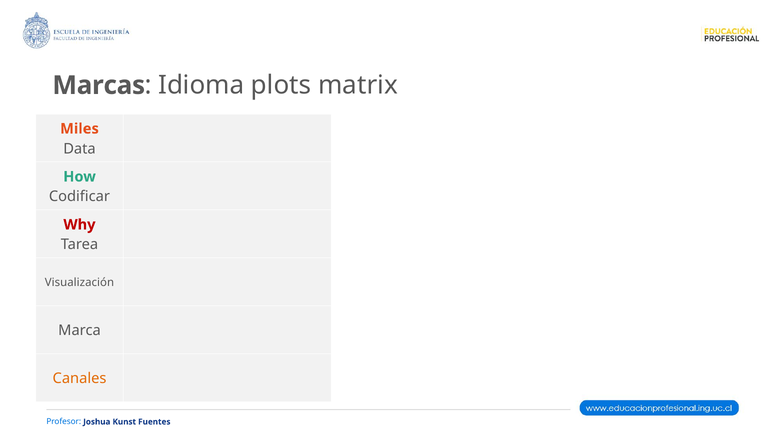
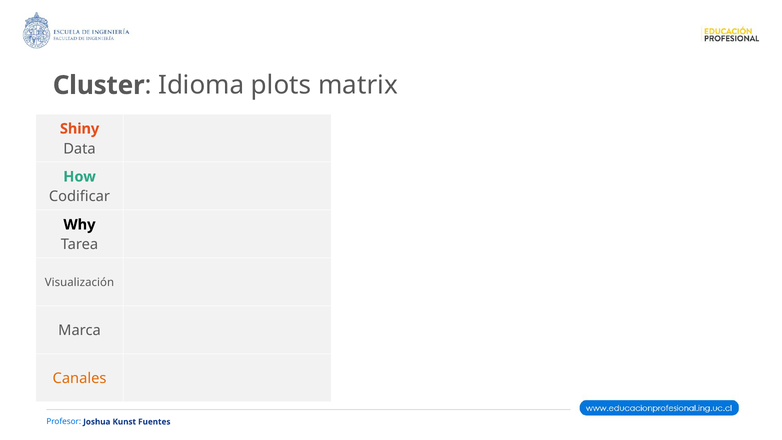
Marcas: Marcas -> Cluster
Miles: Miles -> Shiny
Why colour: red -> black
